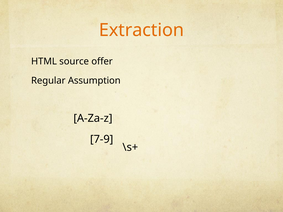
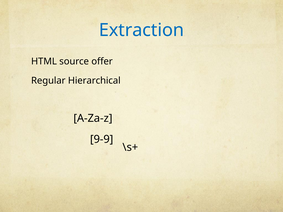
Extraction colour: orange -> blue
Assumption: Assumption -> Hierarchical
7-9: 7-9 -> 9-9
